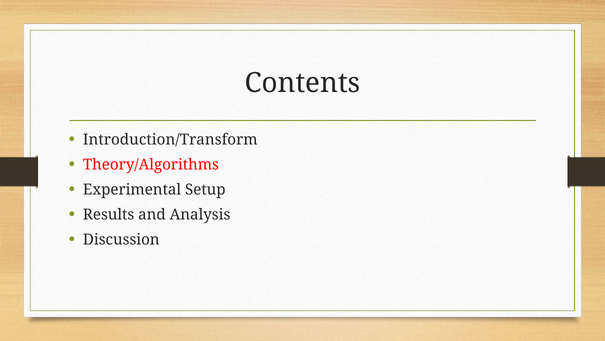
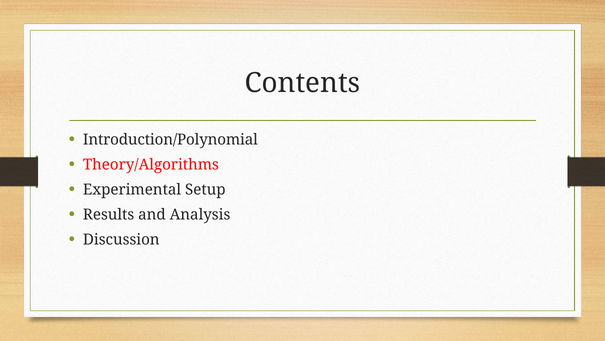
Introduction/Transform: Introduction/Transform -> Introduction/Polynomial
